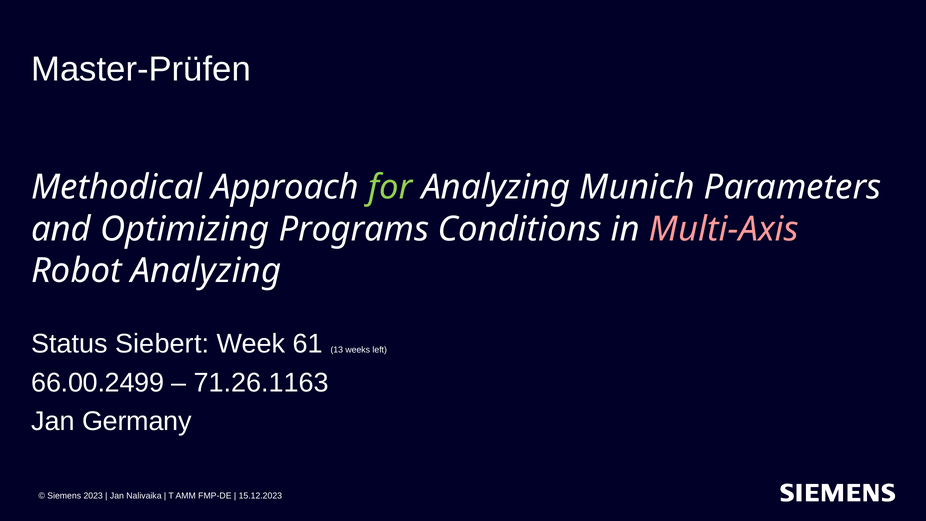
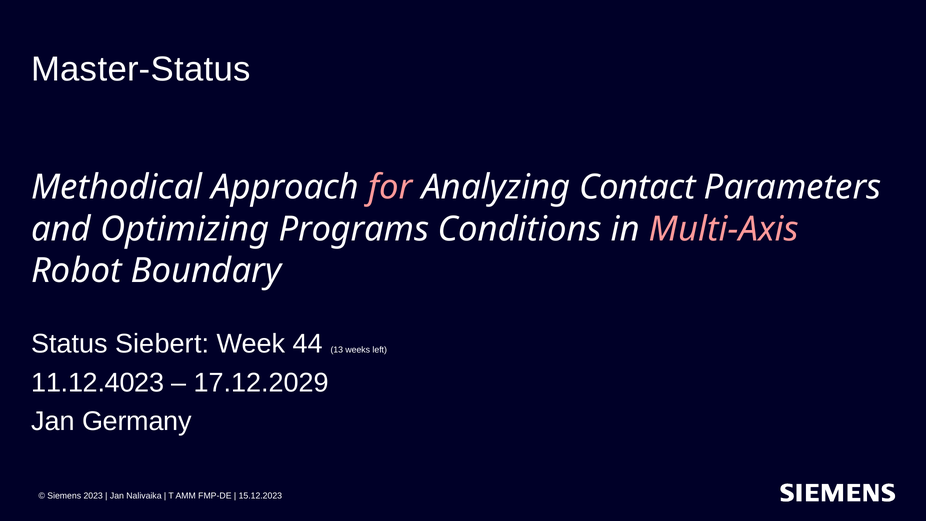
Master-Prüfen: Master-Prüfen -> Master-Status
for colour: light green -> pink
Munich: Munich -> Contact
Robot Analyzing: Analyzing -> Boundary
61: 61 -> 44
66.00.2499: 66.00.2499 -> 11.12.4023
71.26.1163: 71.26.1163 -> 17.12.2029
